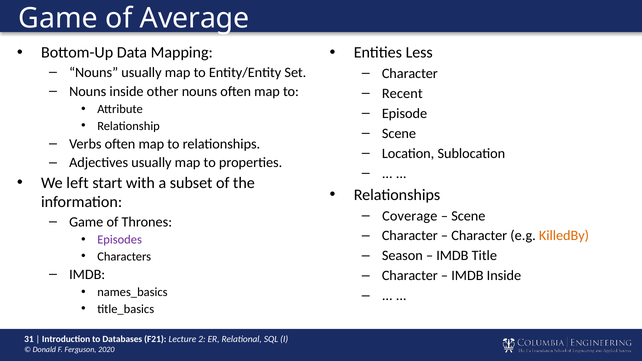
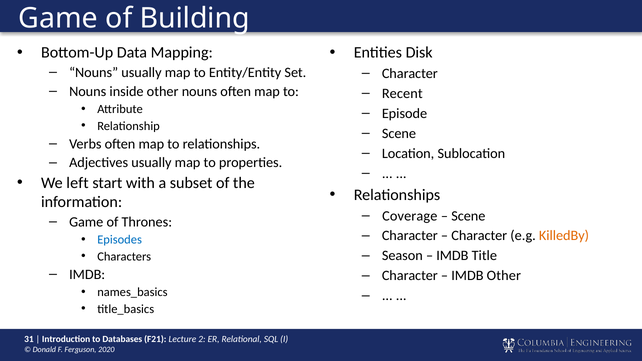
Average: Average -> Building
Less: Less -> Disk
Episodes colour: purple -> blue
IMDB Inside: Inside -> Other
